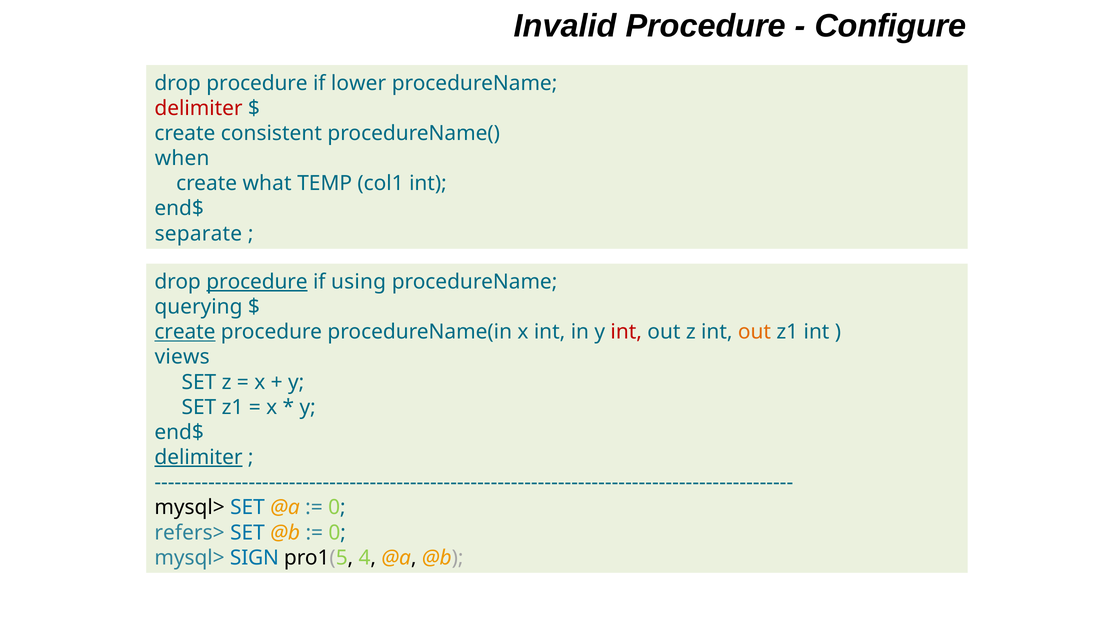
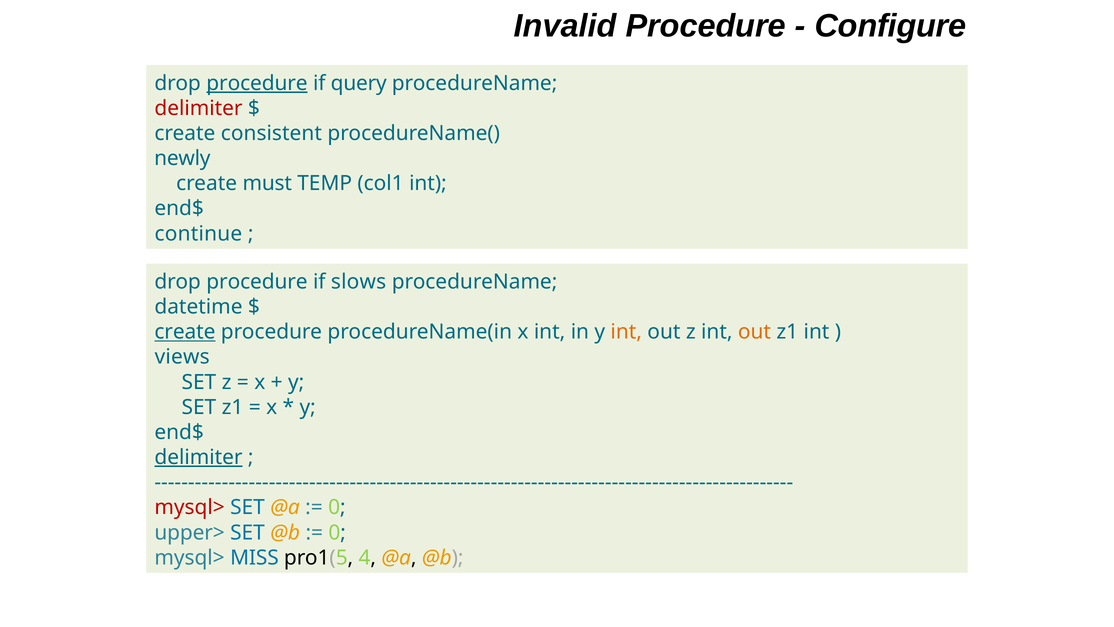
procedure at (257, 83) underline: none -> present
lower: lower -> query
when: when -> newly
what: what -> must
separate: separate -> continue
procedure at (257, 282) underline: present -> none
using: using -> slows
querying: querying -> datetime
int at (626, 332) colour: red -> orange
mysql> at (190, 507) colour: black -> red
refers>: refers> -> upper>
SIGN: SIGN -> MISS
